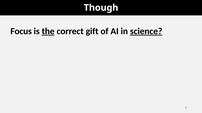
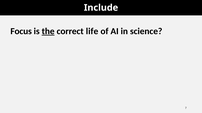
Though: Though -> Include
gift: gift -> life
science underline: present -> none
